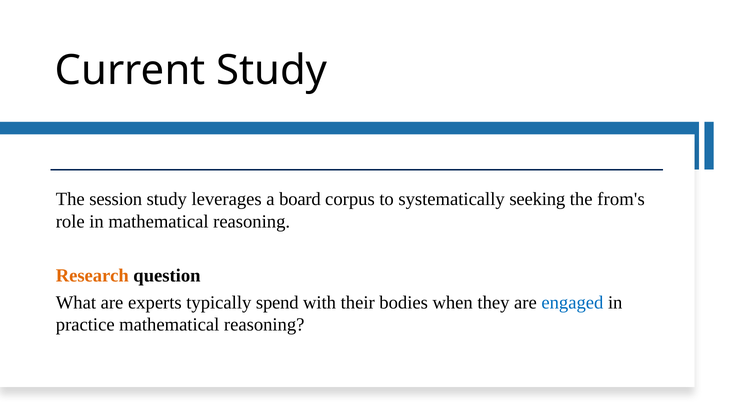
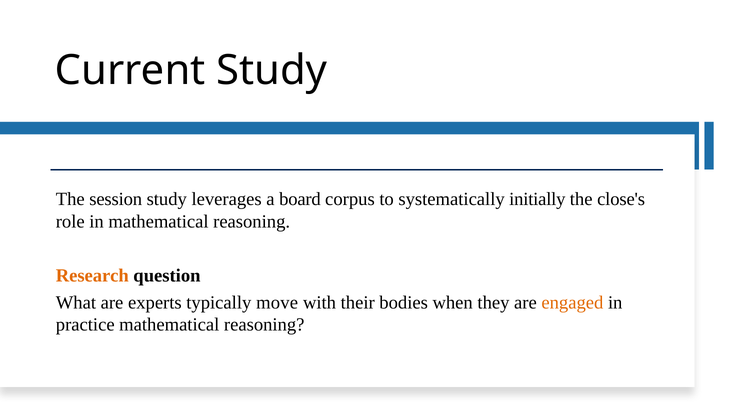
seeking: seeking -> initially
from's: from's -> close's
spend: spend -> move
engaged colour: blue -> orange
